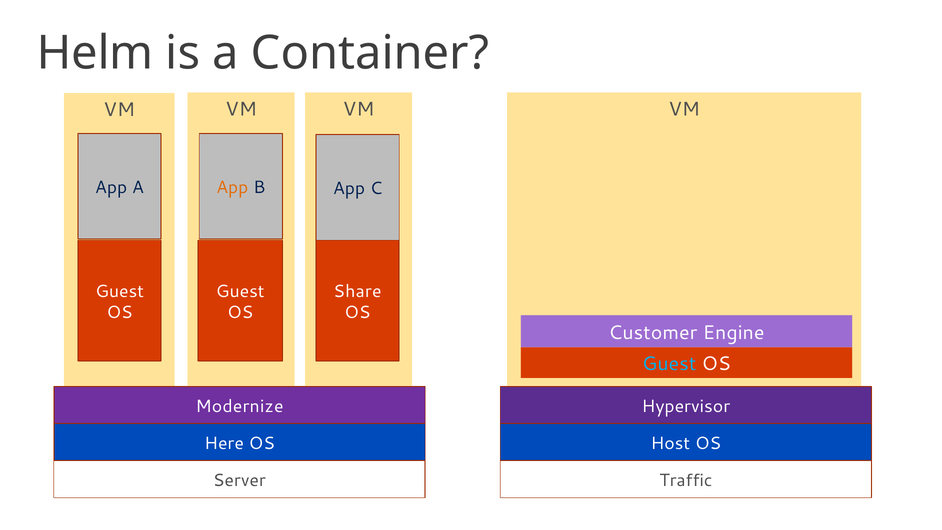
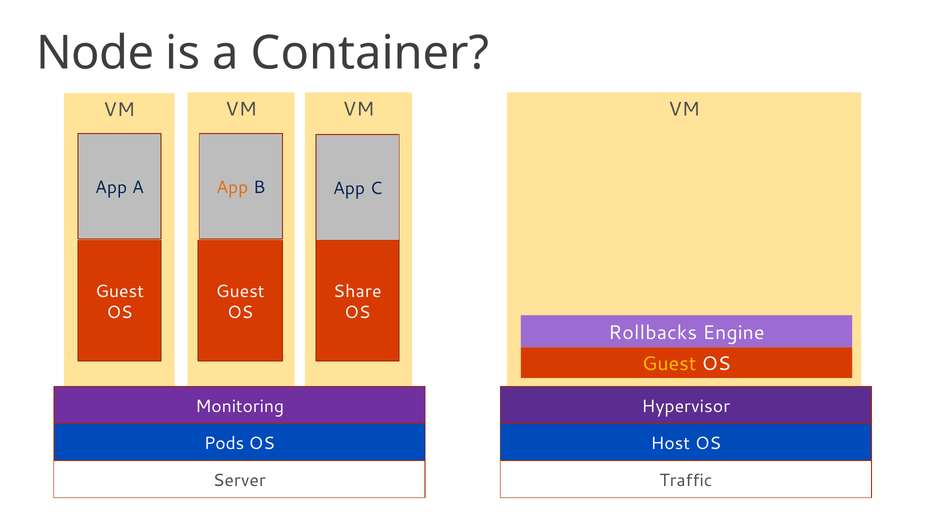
Helm: Helm -> Node
Customer: Customer -> Rollbacks
Guest at (669, 364) colour: light blue -> yellow
Modernize: Modernize -> Monitoring
Here: Here -> Pods
